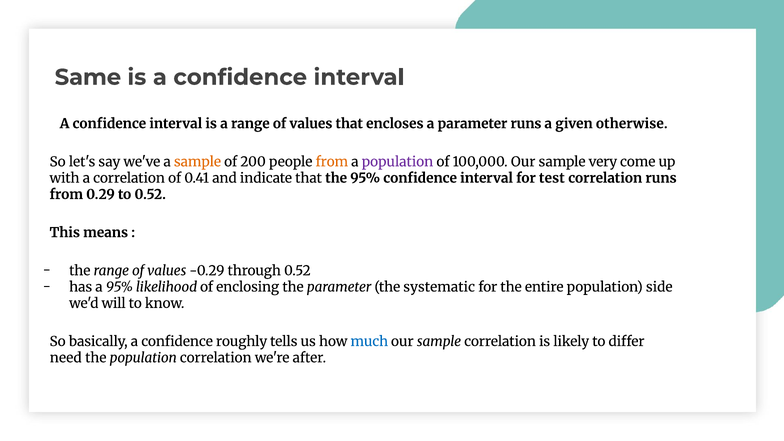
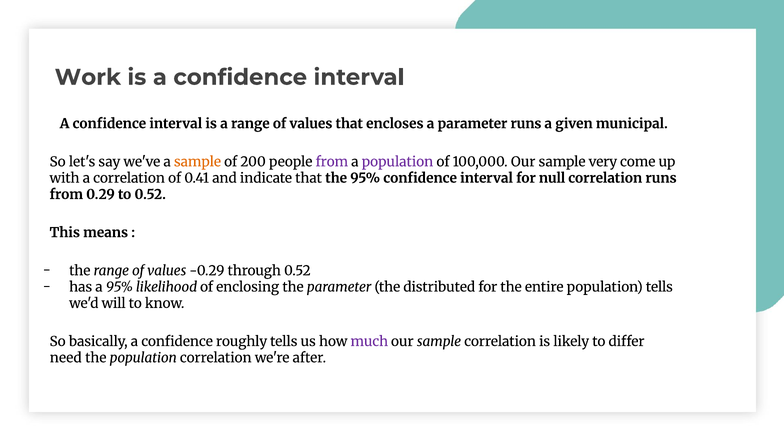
Same: Same -> Work
otherwise: otherwise -> municipal
from at (332, 162) colour: orange -> purple
test: test -> null
systematic: systematic -> distributed
population side: side -> tells
much colour: blue -> purple
